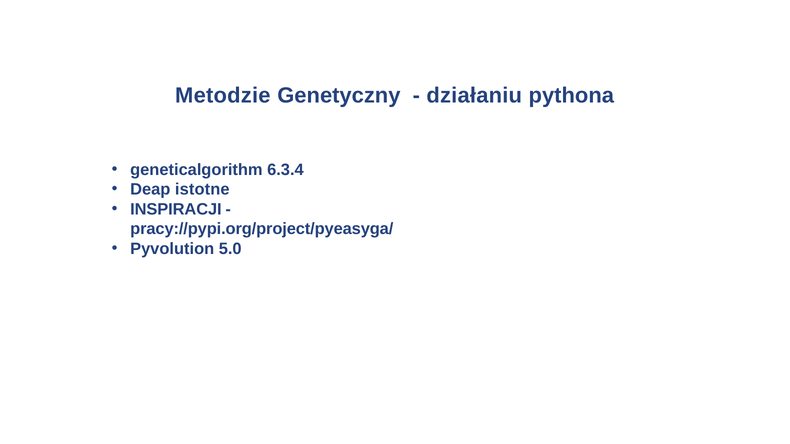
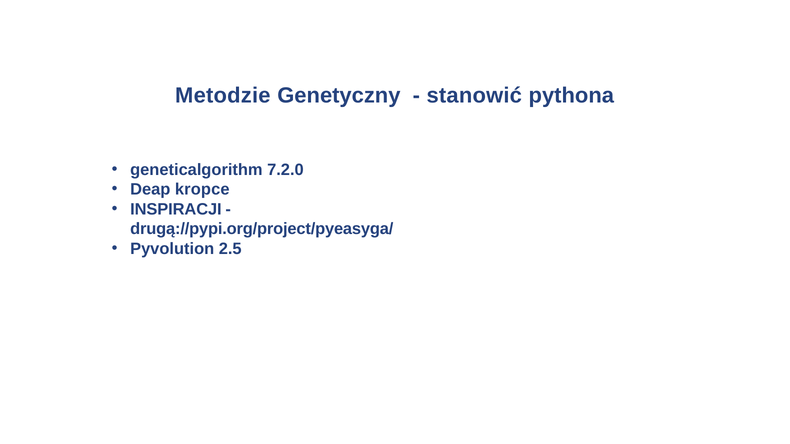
działaniu: działaniu -> stanowić
6.3.4: 6.3.4 -> 7.2.0
istotne: istotne -> kropce
pracy://pypi.org/project/pyeasyga/: pracy://pypi.org/project/pyeasyga/ -> drugą://pypi.org/project/pyeasyga/
5.0: 5.0 -> 2.5
